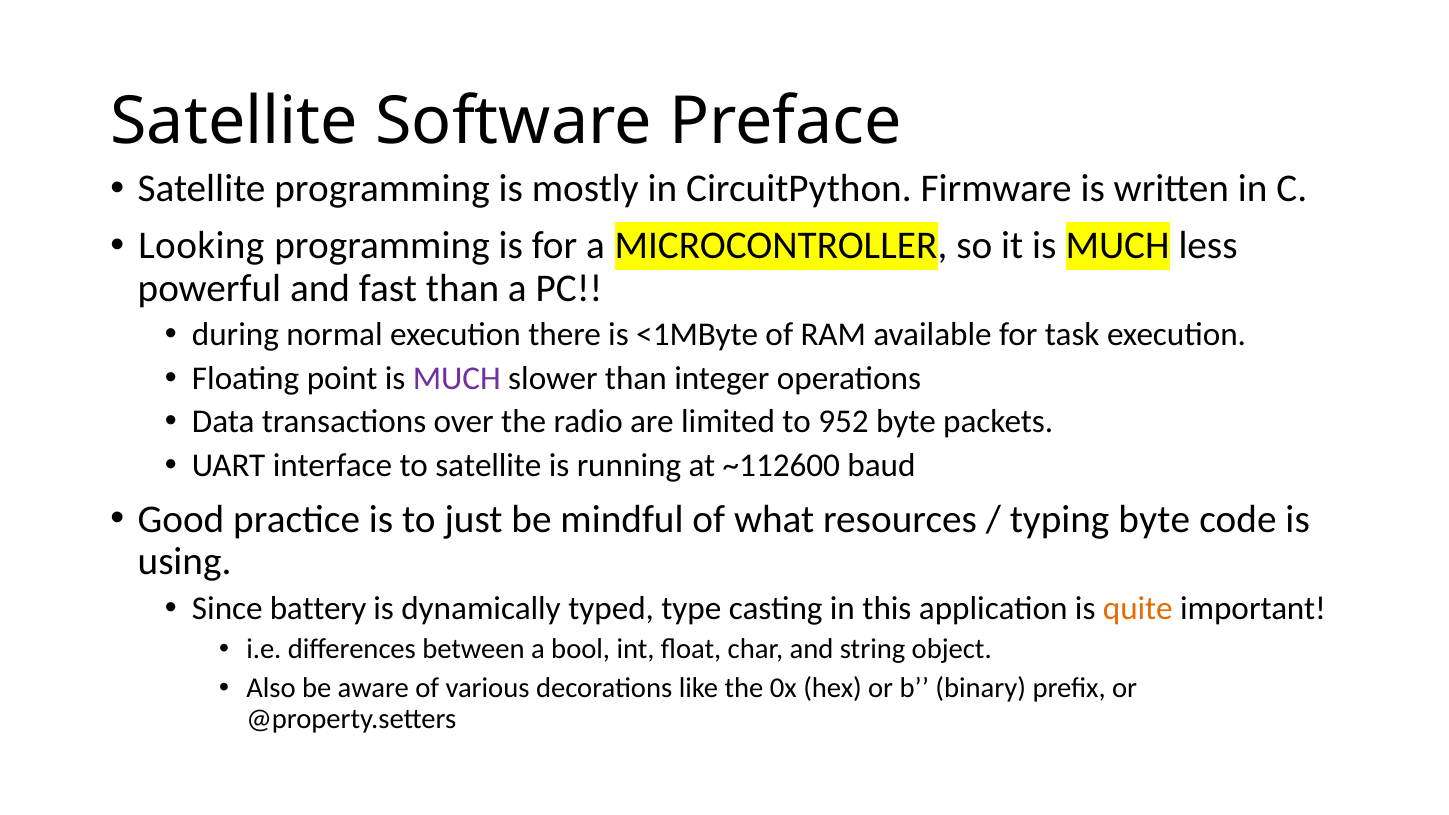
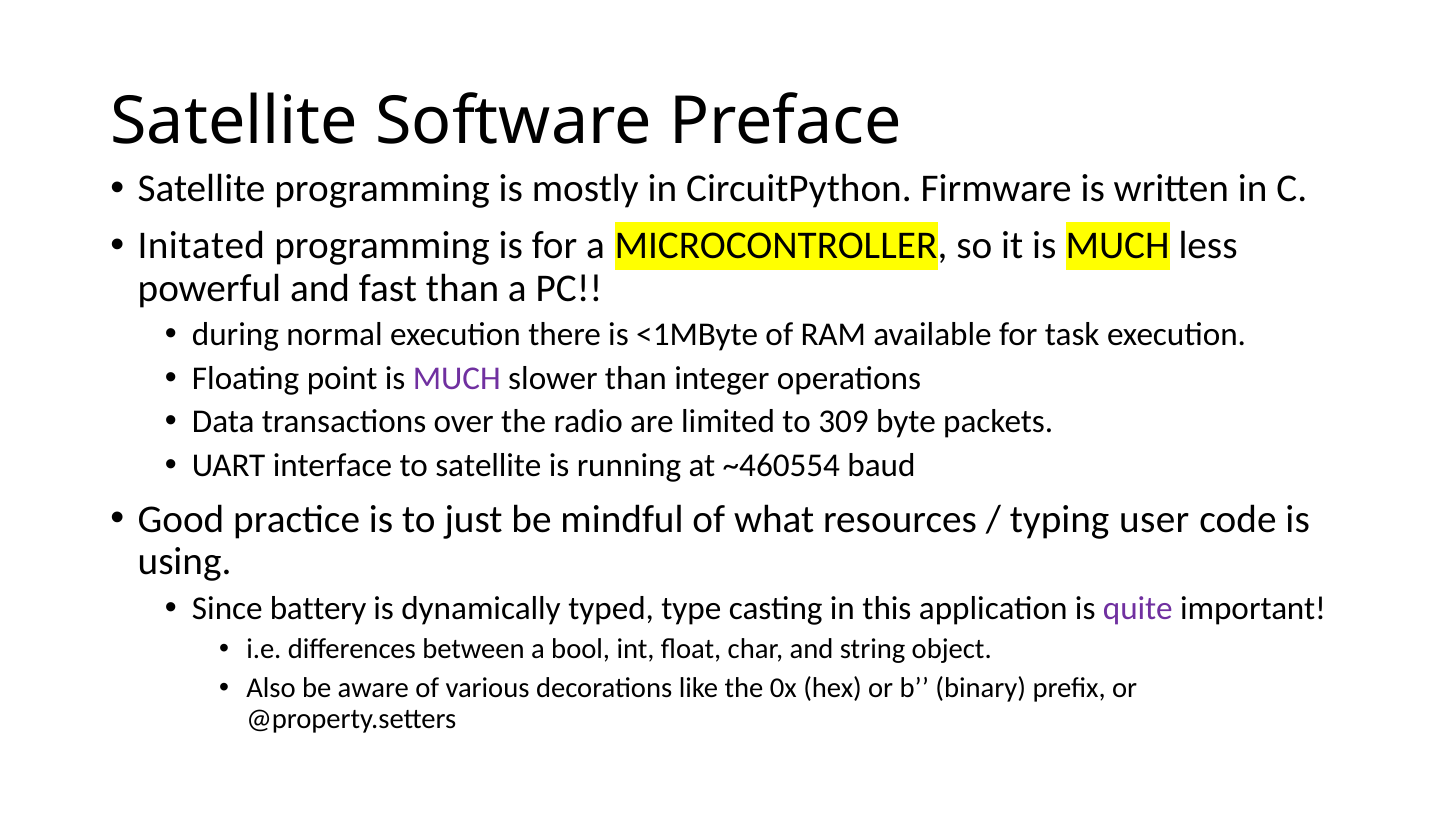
Looking: Looking -> Initated
952: 952 -> 309
~112600: ~112600 -> ~460554
typing byte: byte -> user
quite colour: orange -> purple
